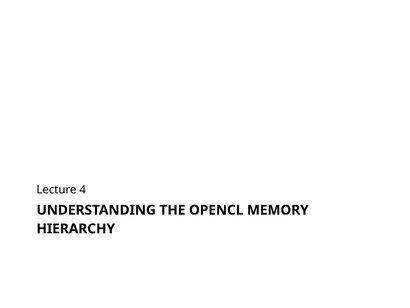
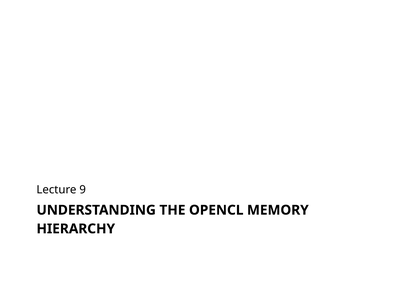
4: 4 -> 9
